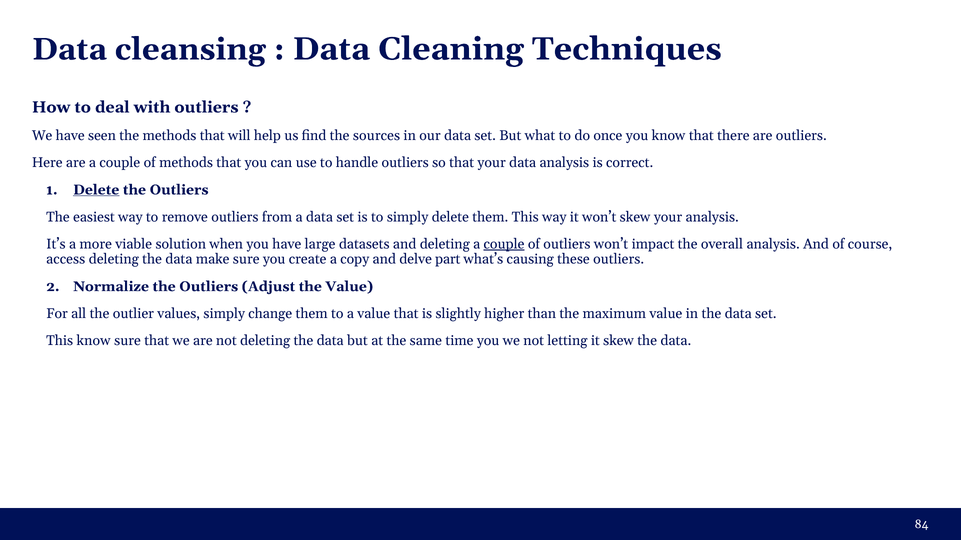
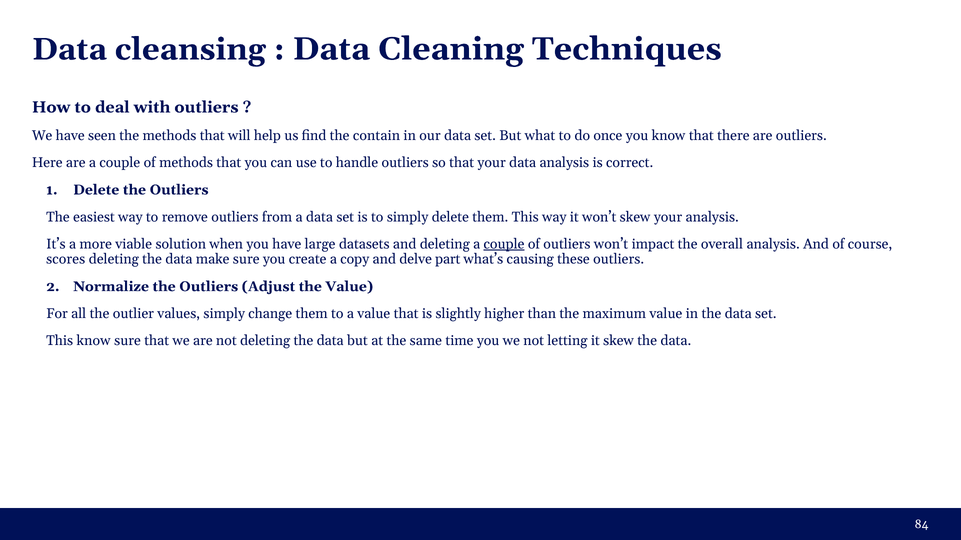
sources: sources -> contain
Delete at (96, 190) underline: present -> none
access: access -> scores
